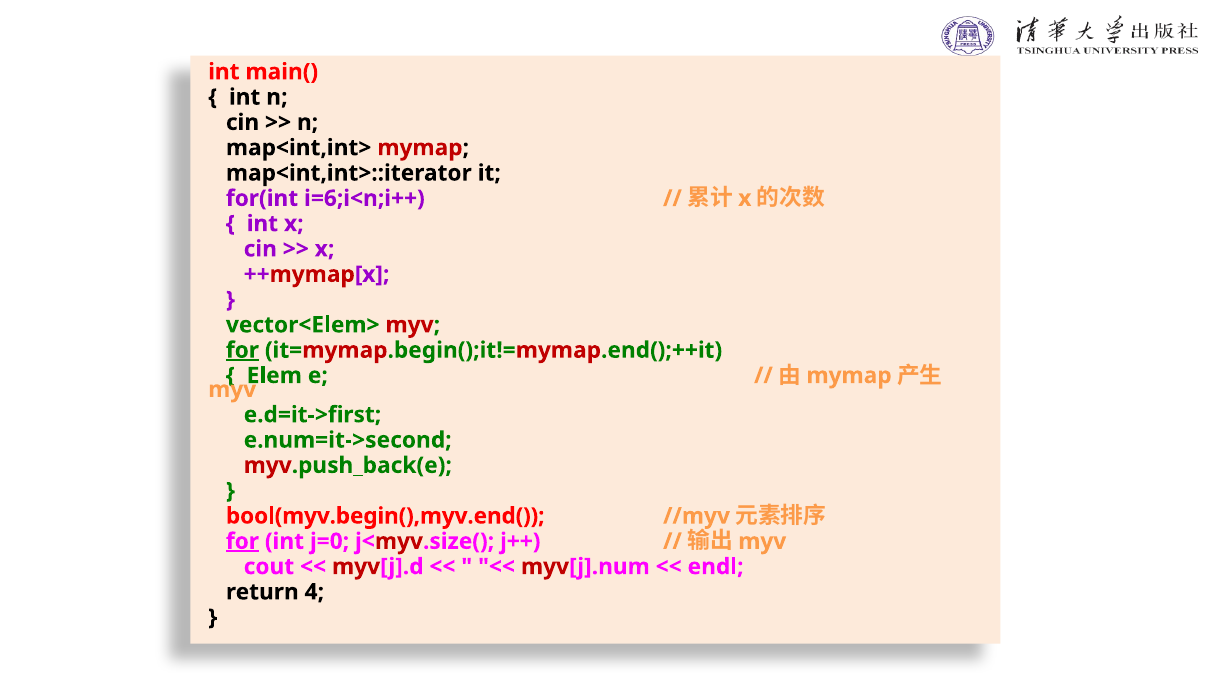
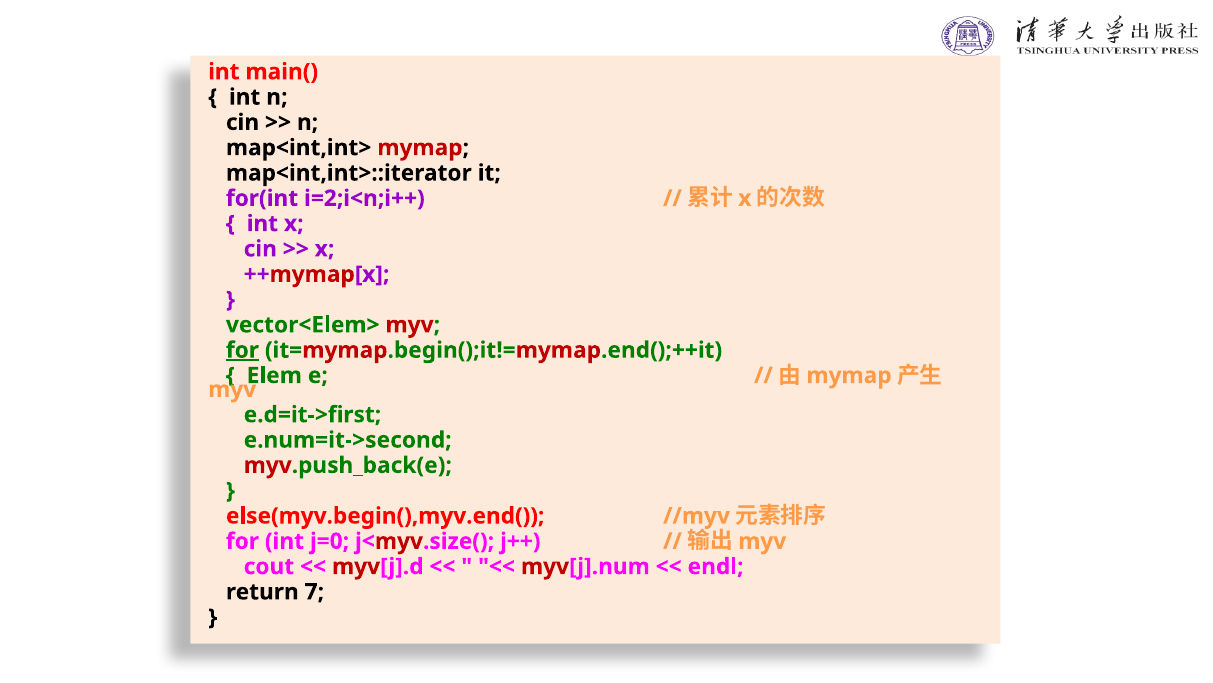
i=6;i<n;i++: i=6;i<n;i++ -> i=2;i<n;i++
bool(myv.begin(),myv.end(: bool(myv.begin(),myv.end( -> else(myv.begin(),myv.end(
for at (242, 541) underline: present -> none
4: 4 -> 7
